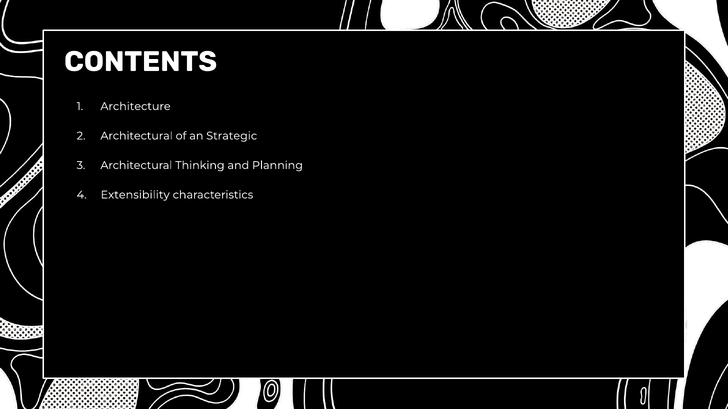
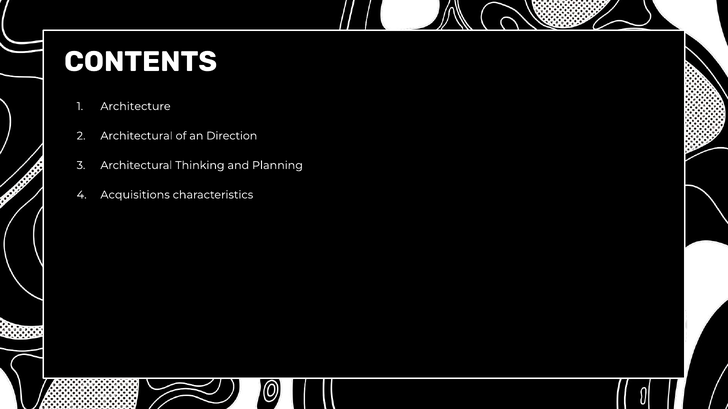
Strategic: Strategic -> Direction
Extensibility: Extensibility -> Acquisitions
